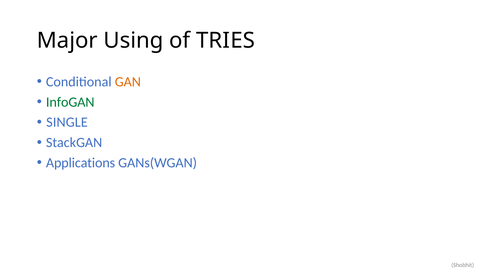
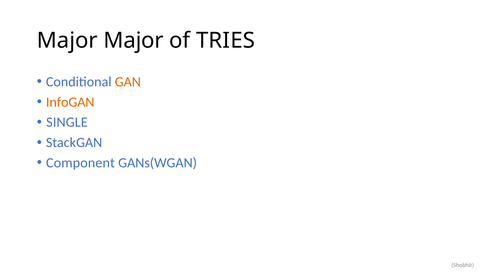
Major Using: Using -> Major
InfoGAN colour: green -> orange
Applications: Applications -> Component
